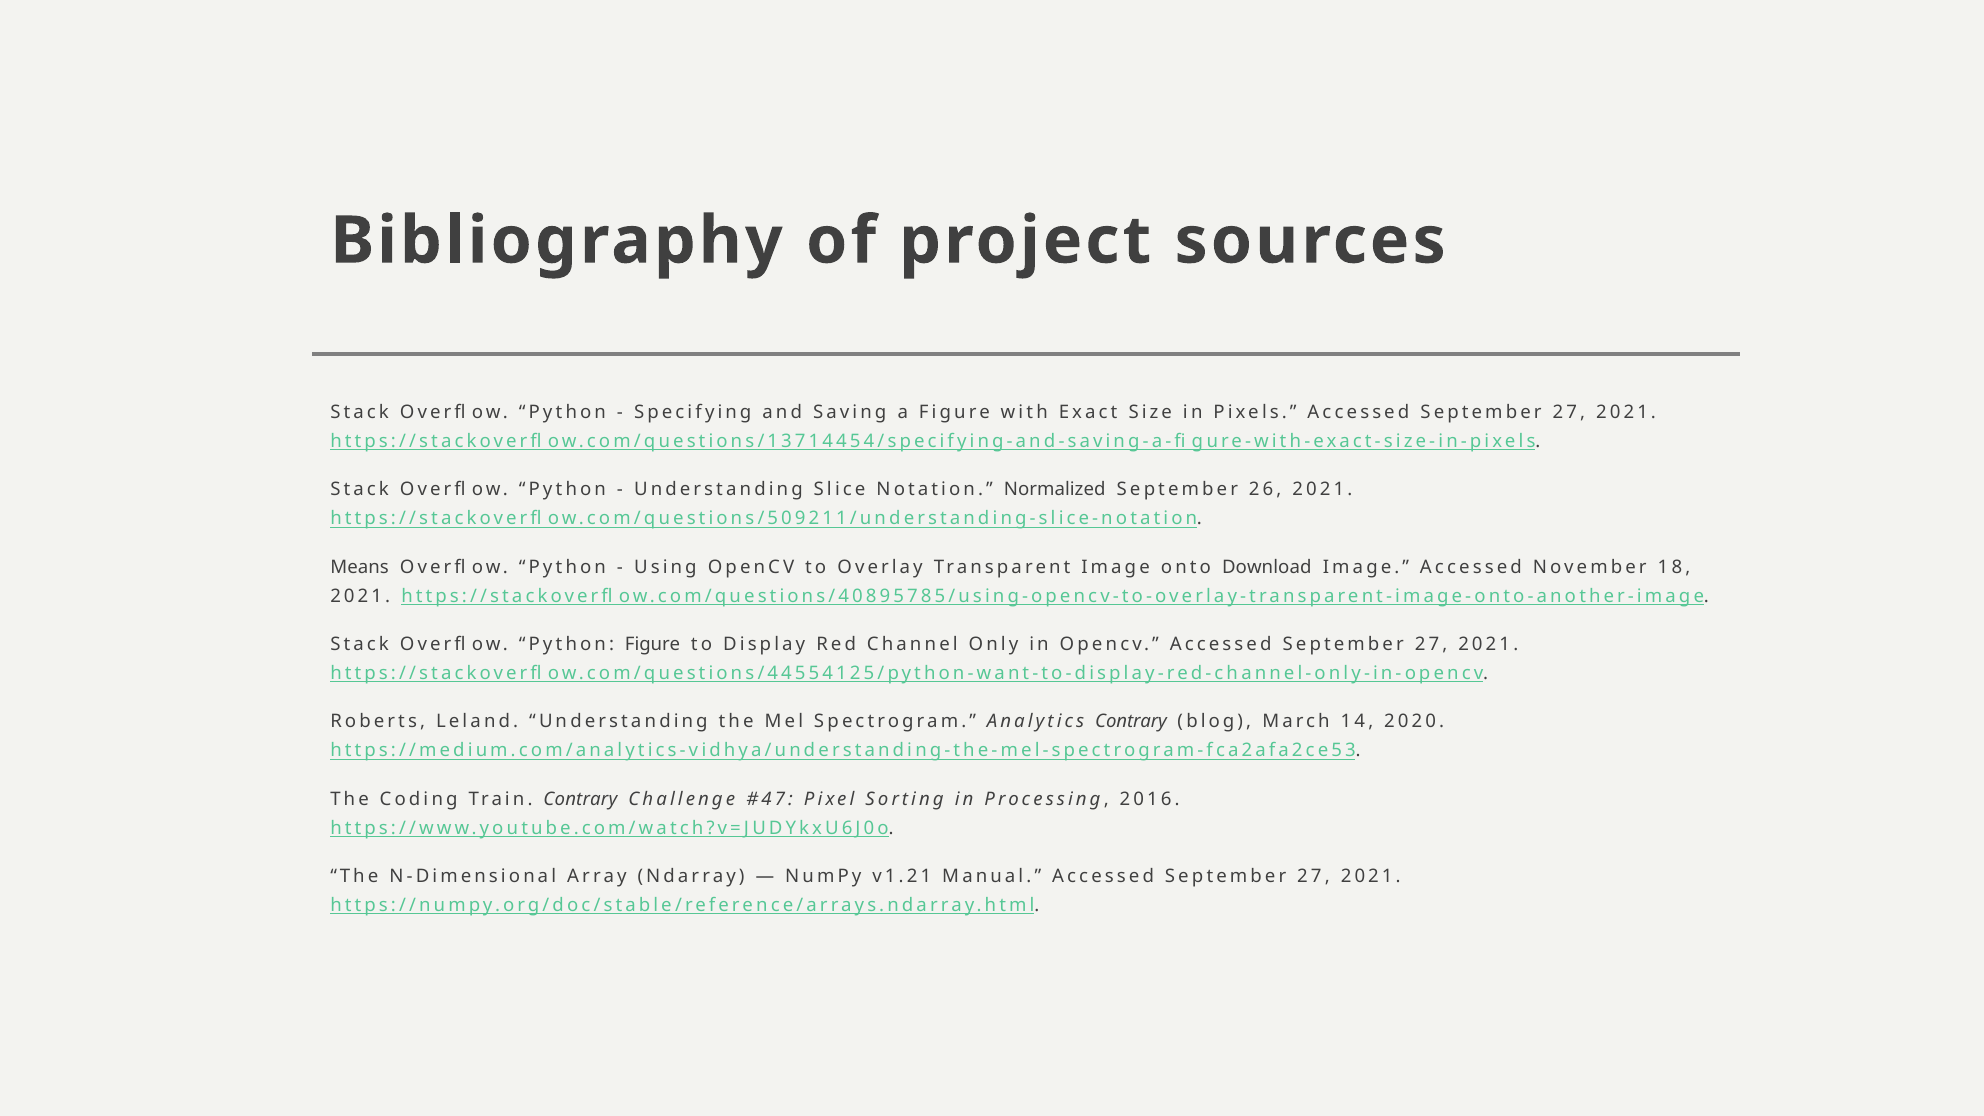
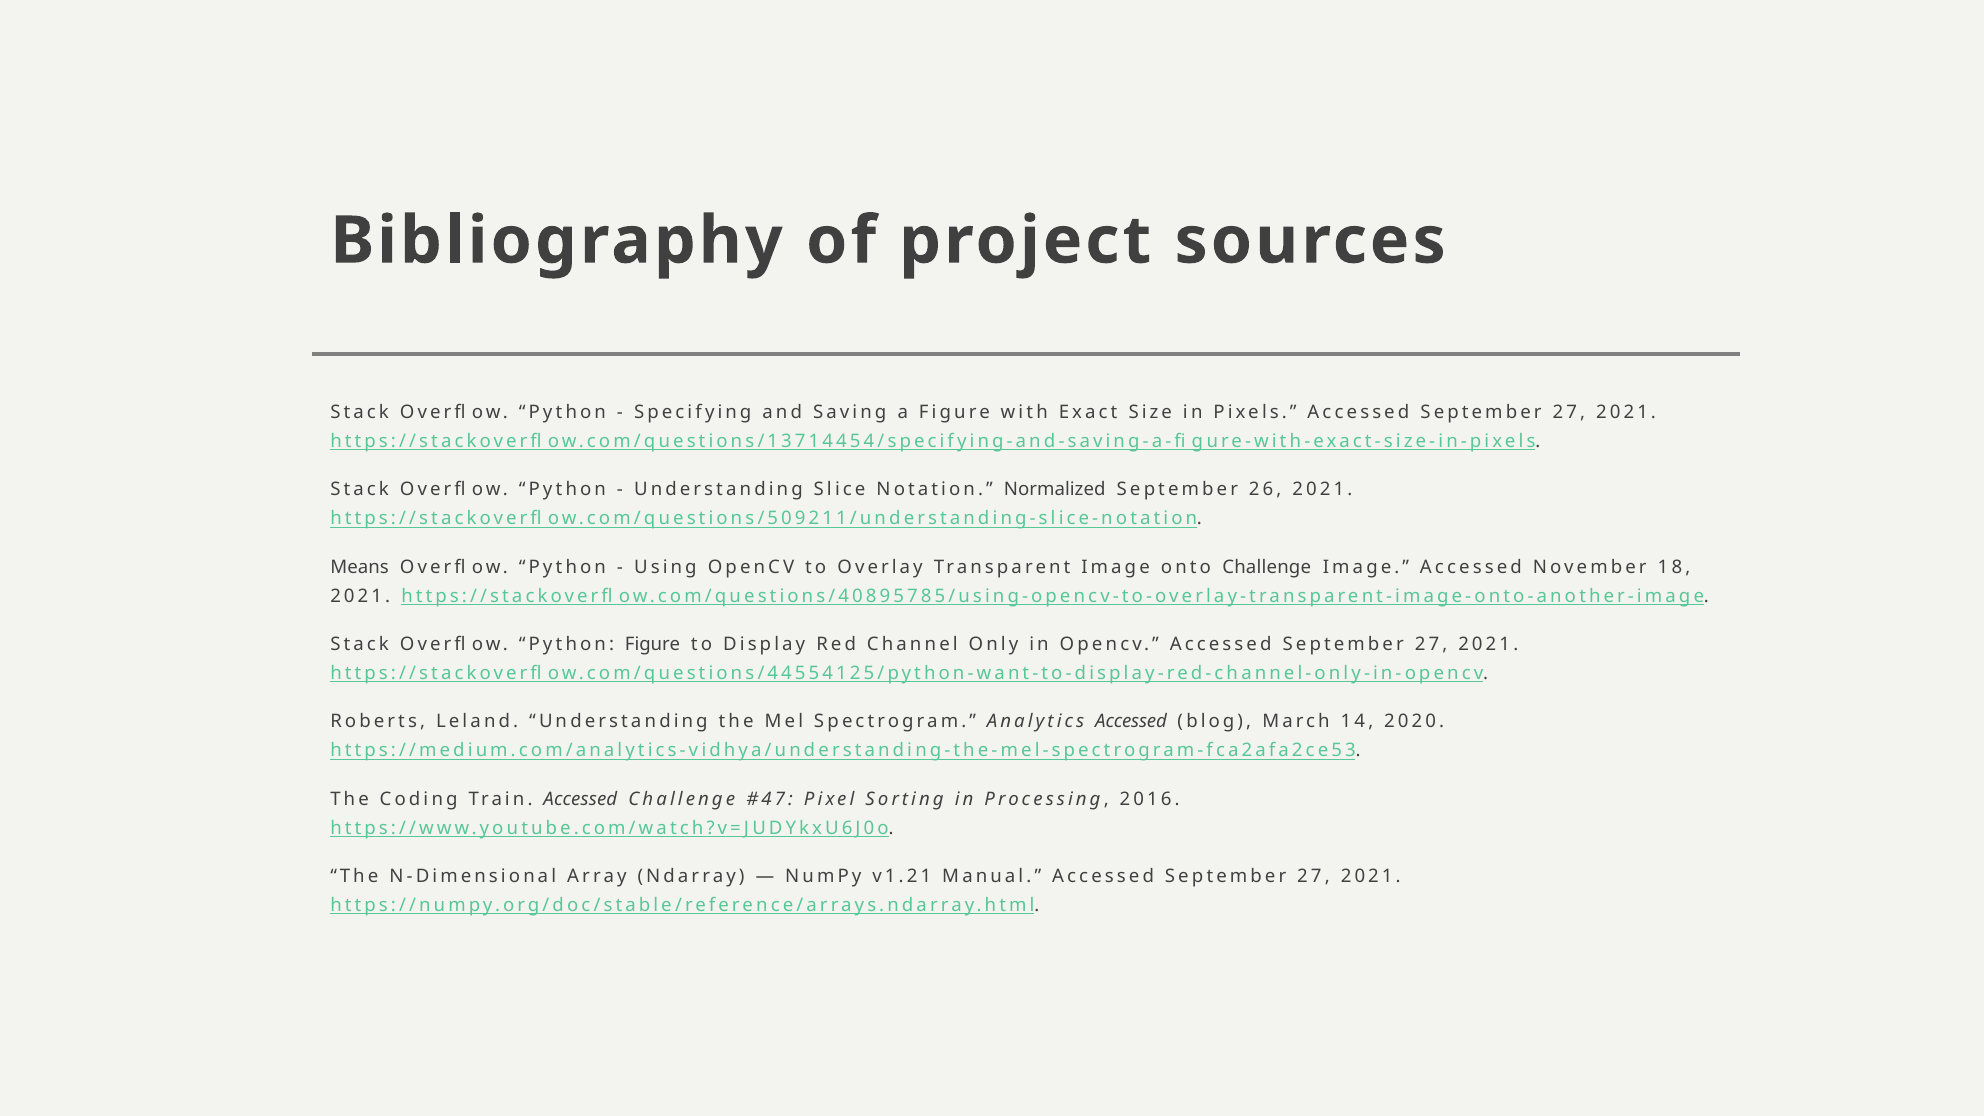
onto Download: Download -> Challenge
Analytics Contrary: Contrary -> Accessed
Train Contrary: Contrary -> Accessed
